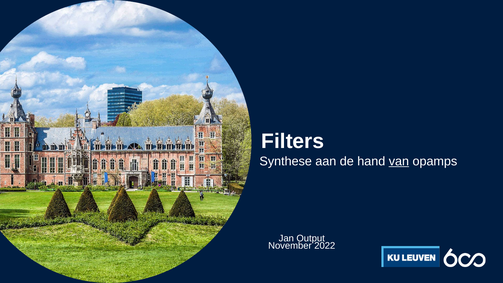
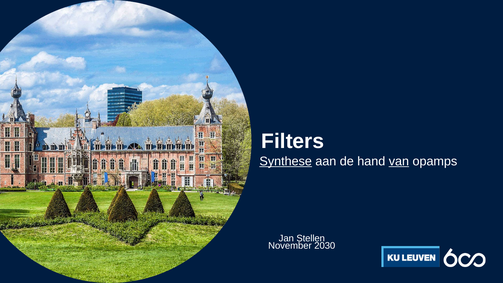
Synthese underline: none -> present
Output: Output -> Stellen
2022: 2022 -> 2030
